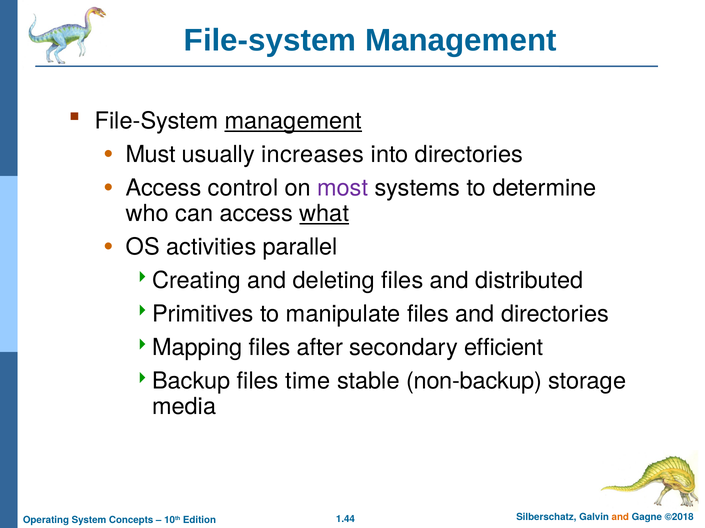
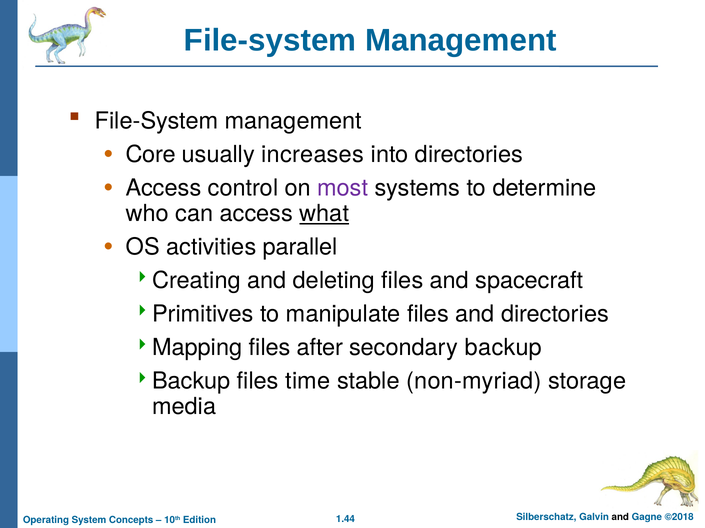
management at (293, 121) underline: present -> none
Must: Must -> Core
distributed: distributed -> spacecraft
efficient: efficient -> backup
non-backup: non-backup -> non-myriad
and at (620, 518) colour: orange -> black
